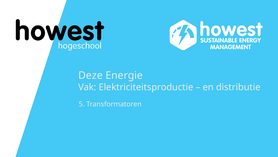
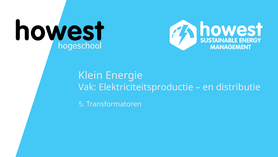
Deze: Deze -> Klein
